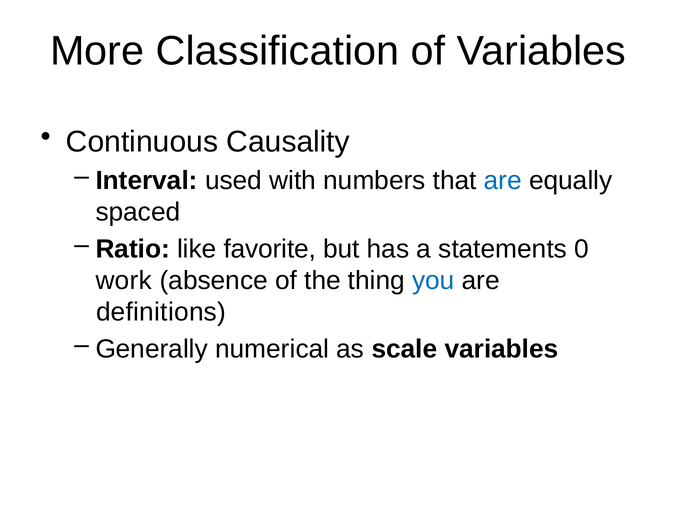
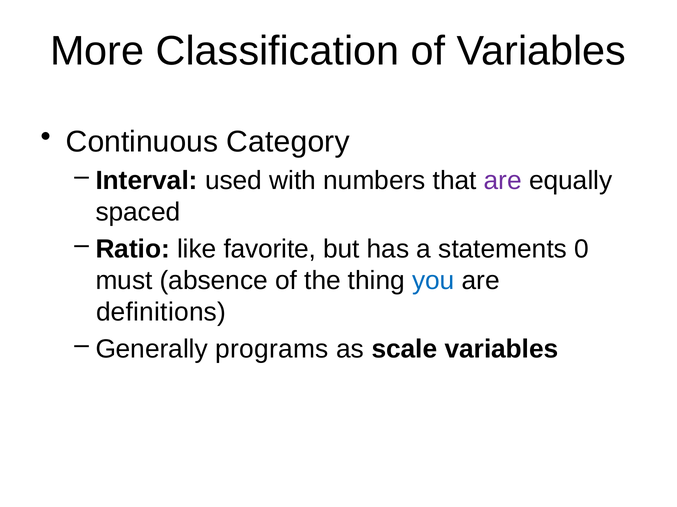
Causality: Causality -> Category
are at (503, 181) colour: blue -> purple
work: work -> must
numerical: numerical -> programs
